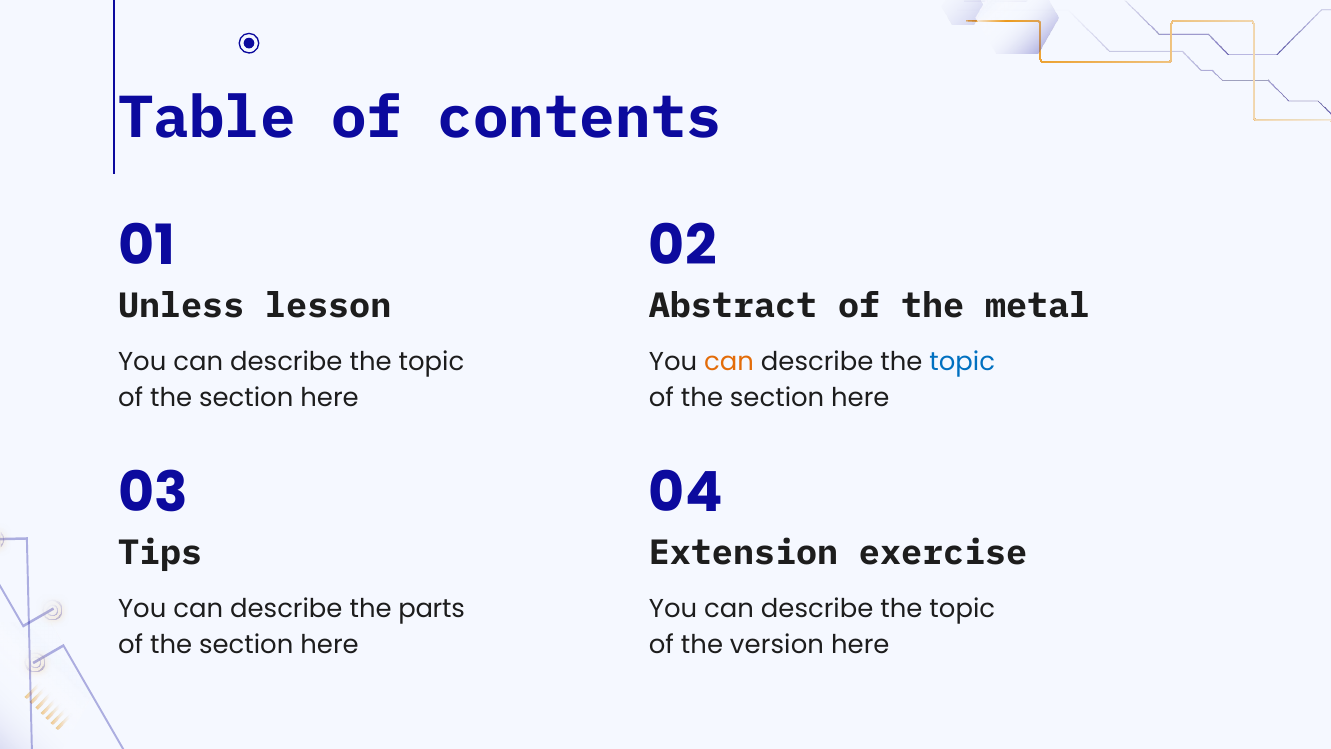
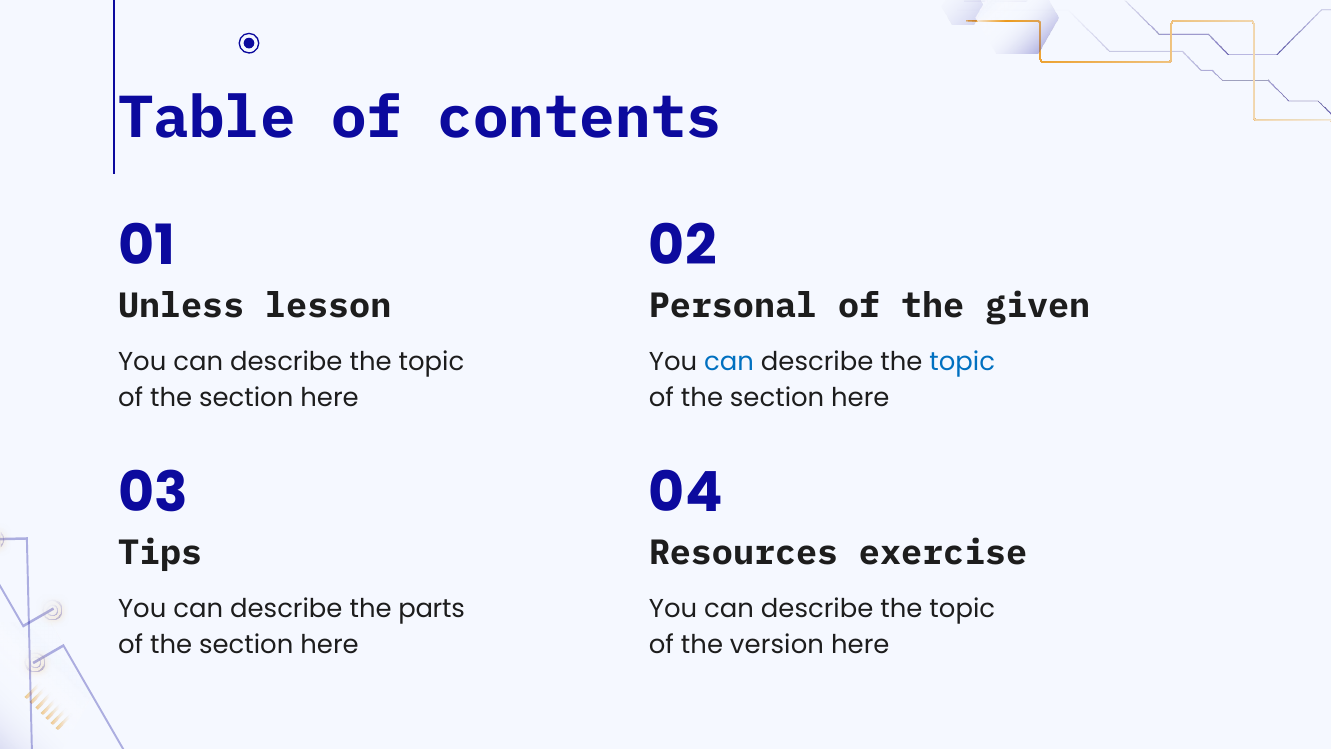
Abstract: Abstract -> Personal
metal: metal -> given
can at (729, 362) colour: orange -> blue
Extension: Extension -> Resources
